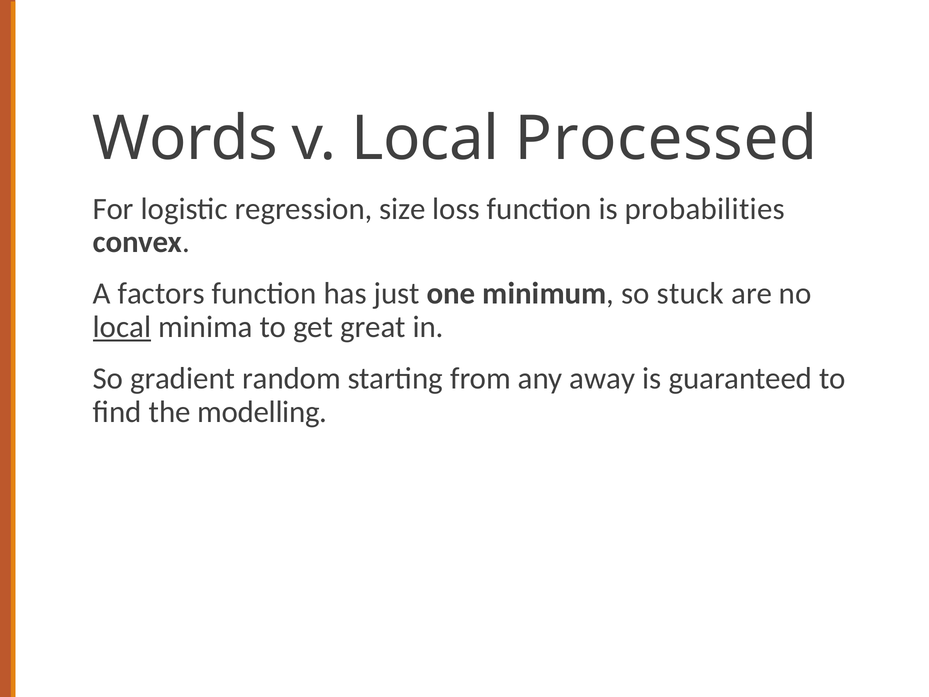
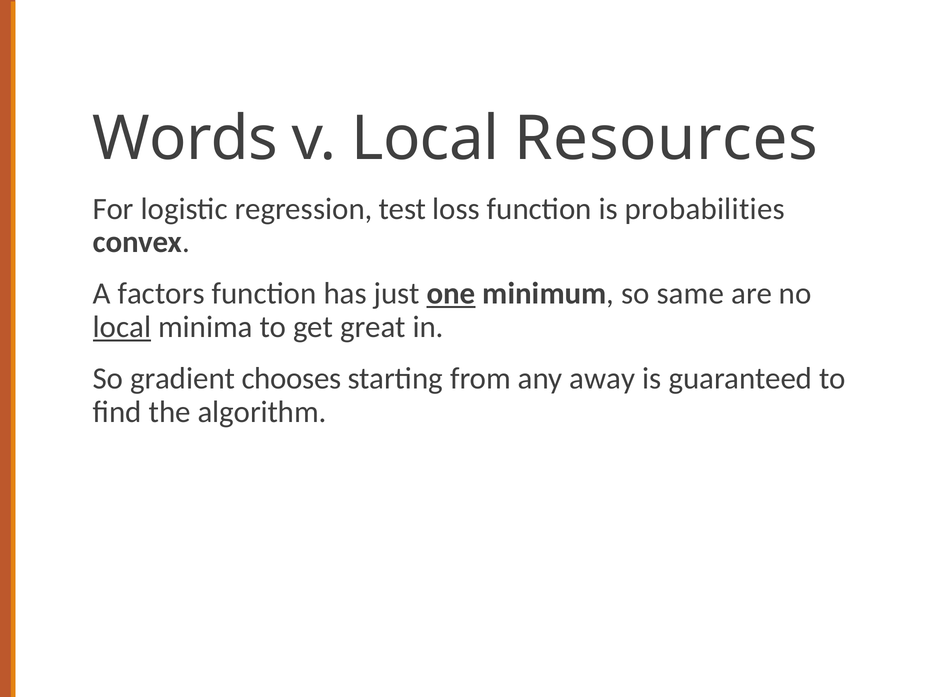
Processed: Processed -> Resources
size: size -> test
one underline: none -> present
stuck: stuck -> same
random: random -> chooses
modelling: modelling -> algorithm
